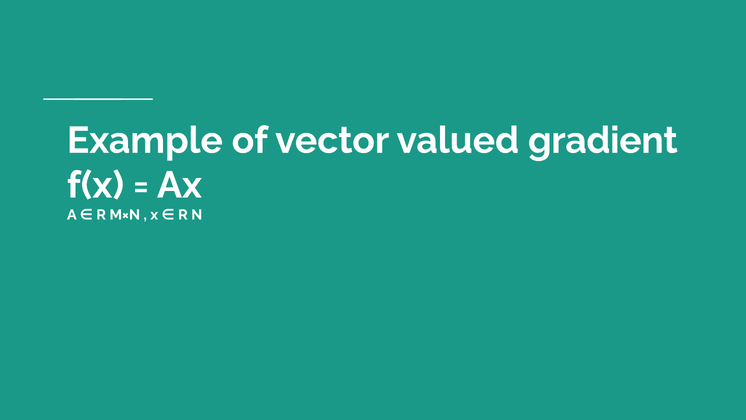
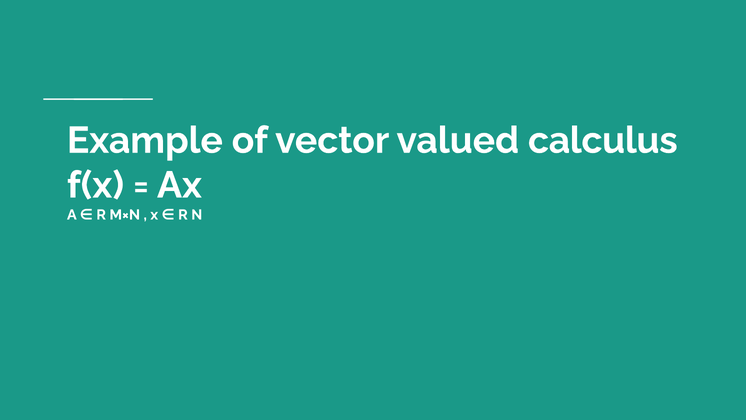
gradient: gradient -> calculus
